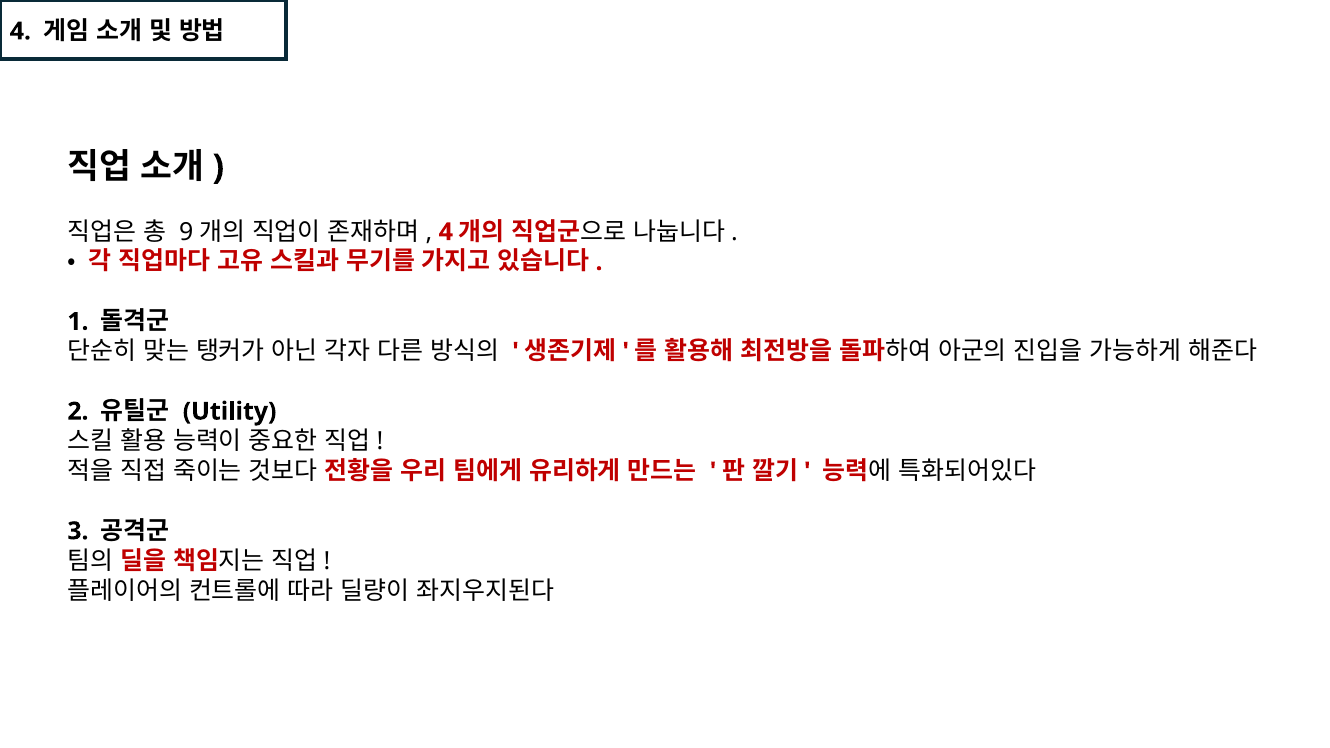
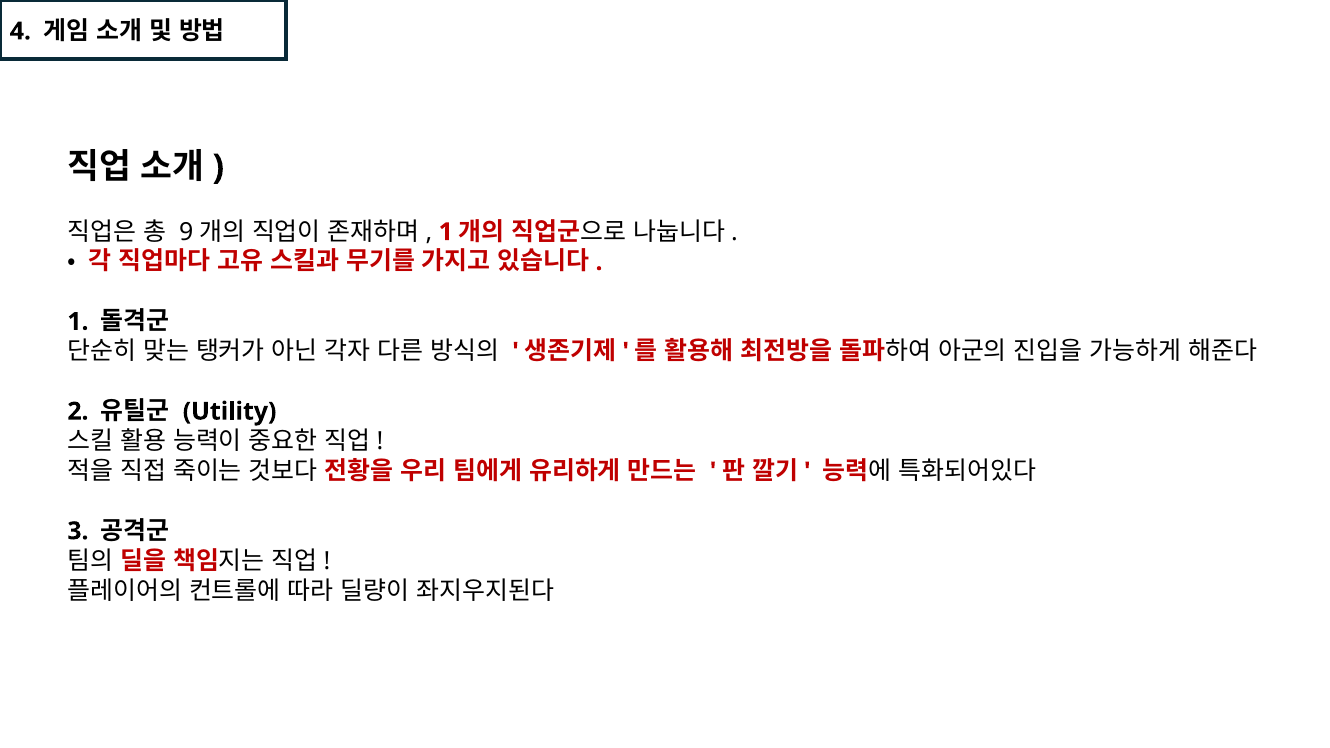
4 at (446, 232): 4 -> 1
